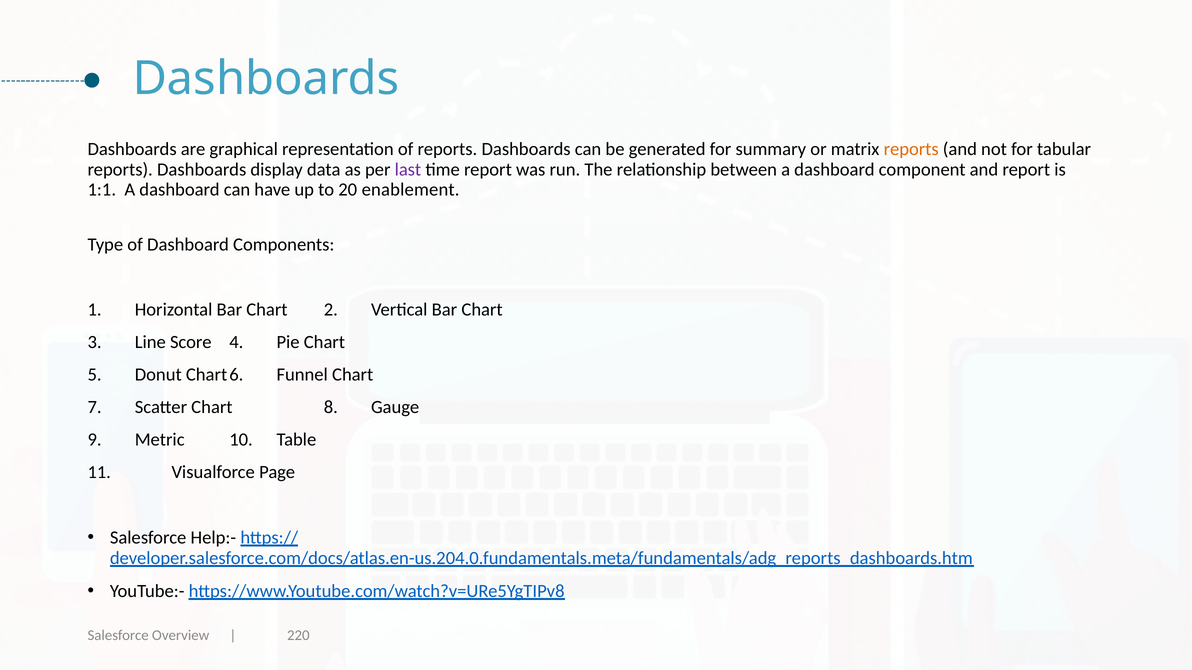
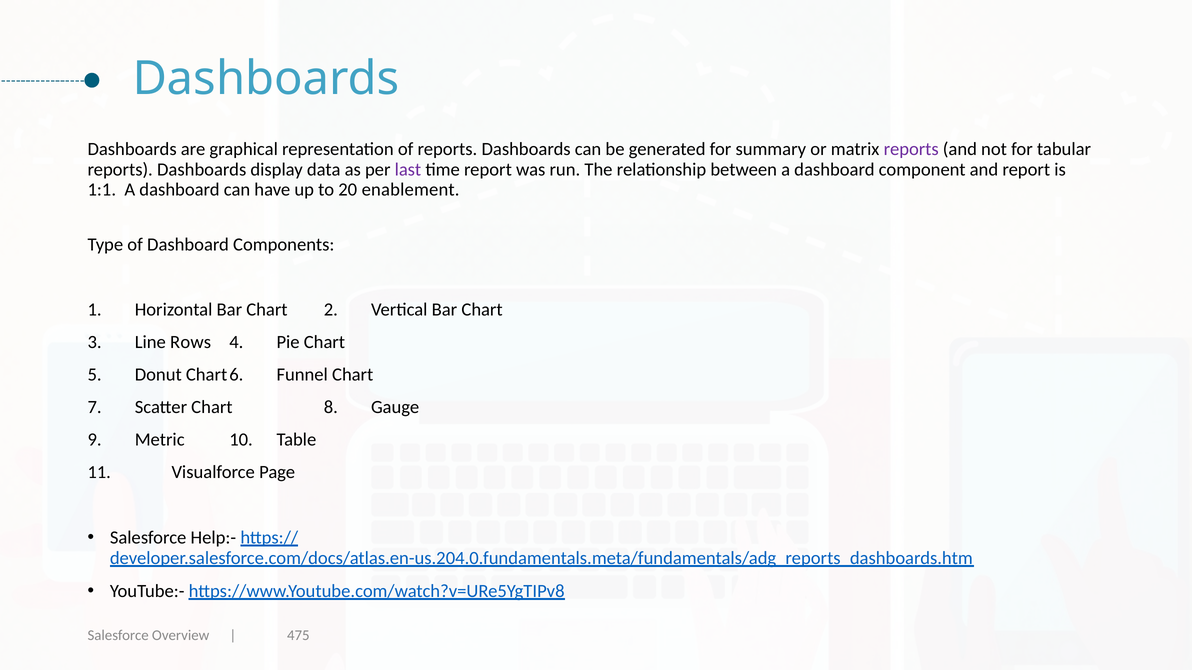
reports at (911, 149) colour: orange -> purple
Score: Score -> Rows
220: 220 -> 475
